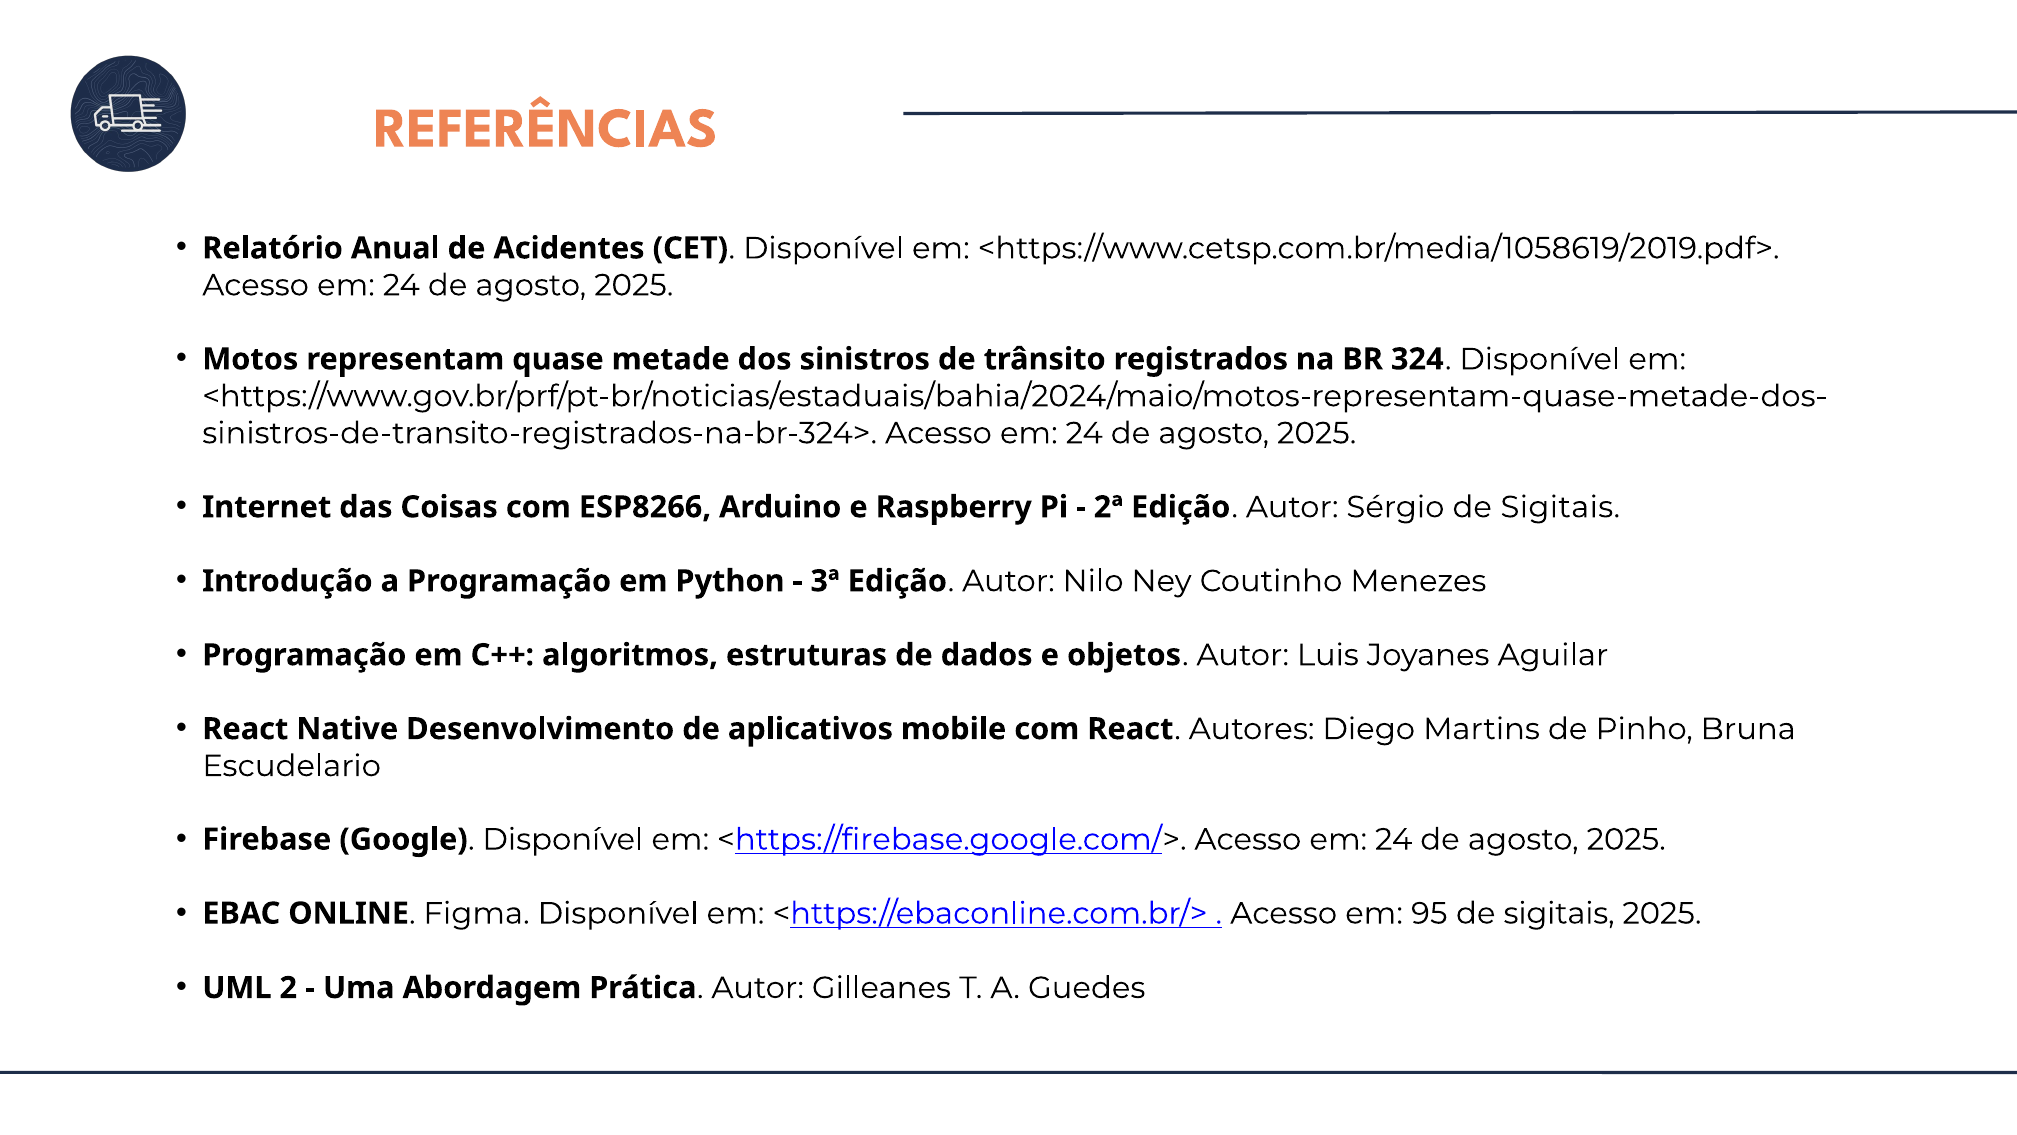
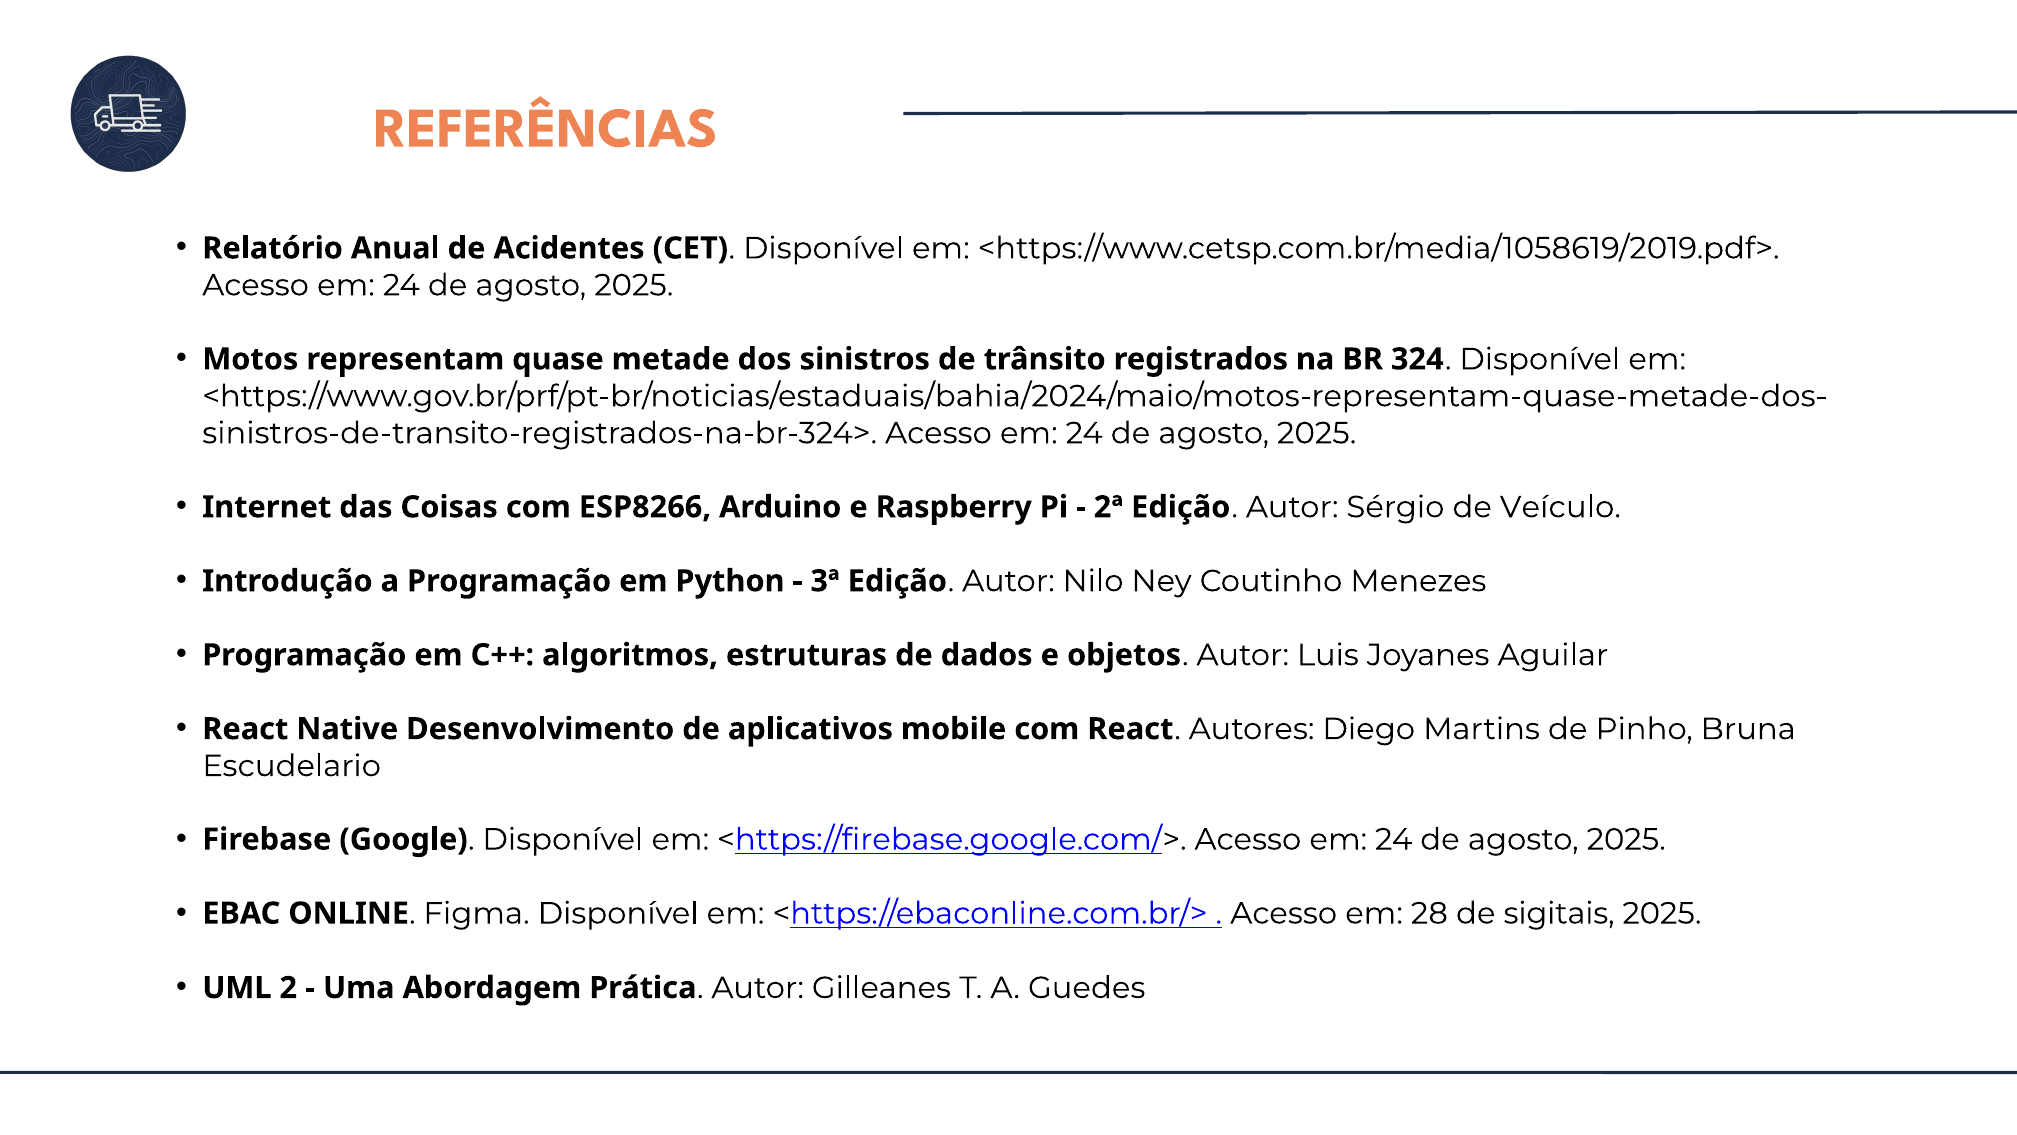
Sérgio de Sigitais: Sigitais -> Veículo
95: 95 -> 28
